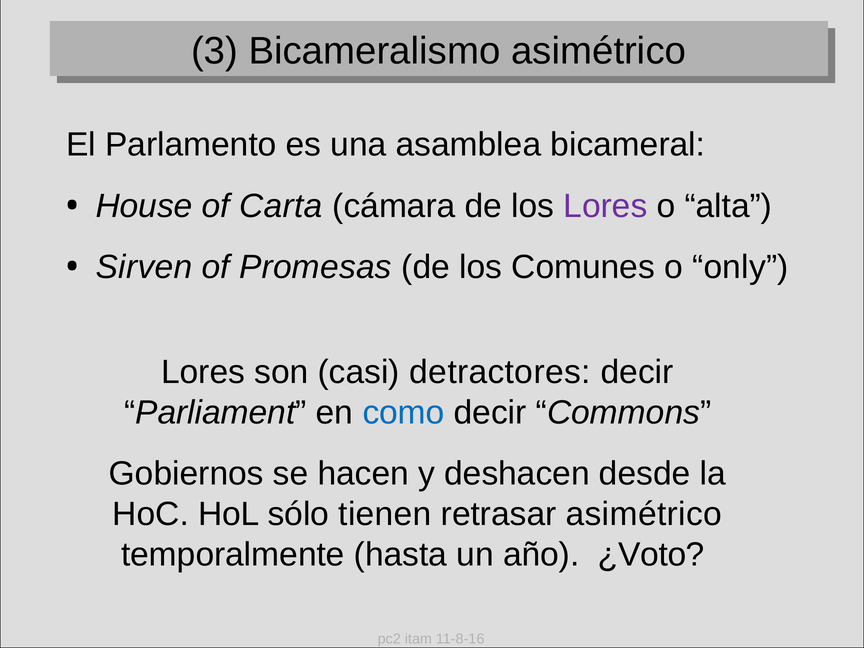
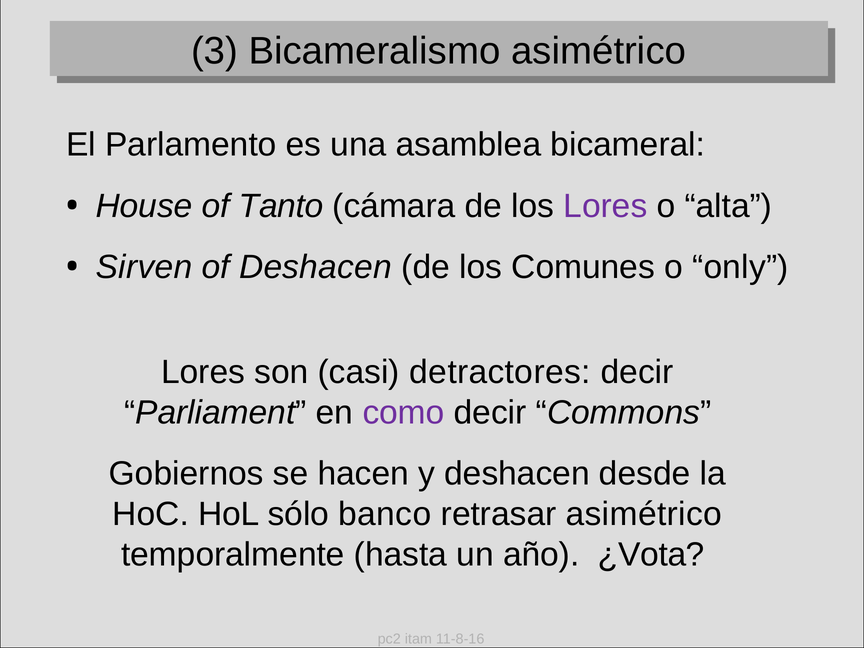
Carta: Carta -> Tanto
of Promesas: Promesas -> Deshacen
como colour: blue -> purple
tienen: tienen -> banco
¿Voto: ¿Voto -> ¿Vota
